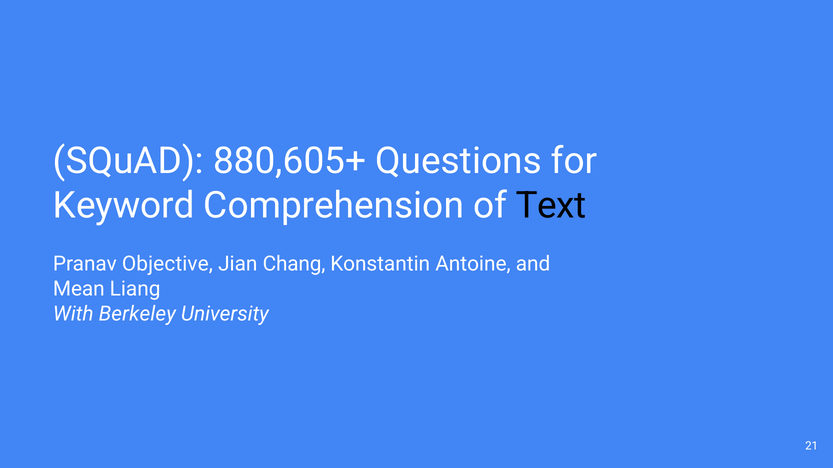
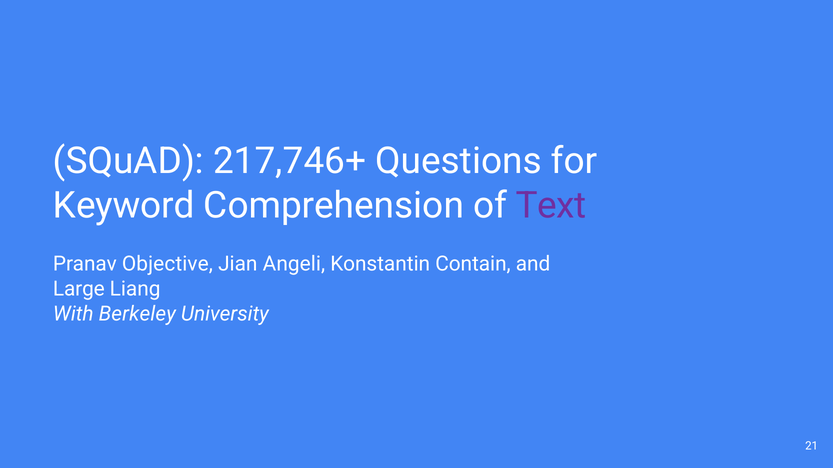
880,605+: 880,605+ -> 217,746+
Text colour: black -> purple
Chang: Chang -> Angeli
Antoine: Antoine -> Contain
Mean: Mean -> Large
